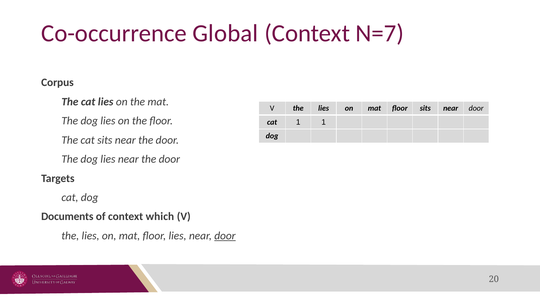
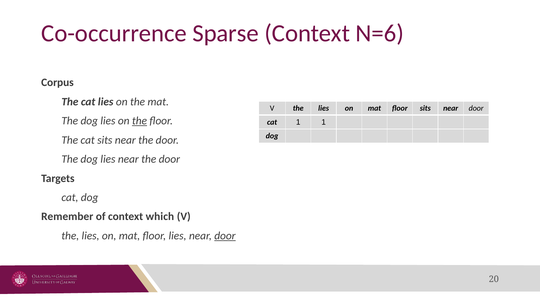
Global: Global -> Sparse
N=7: N=7 -> N=6
the at (140, 121) underline: none -> present
Documents: Documents -> Remember
